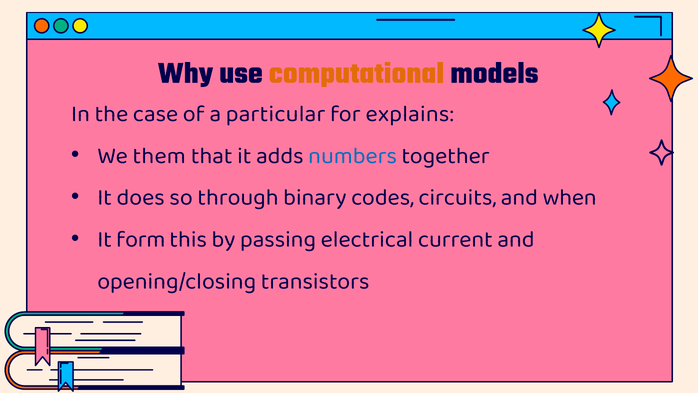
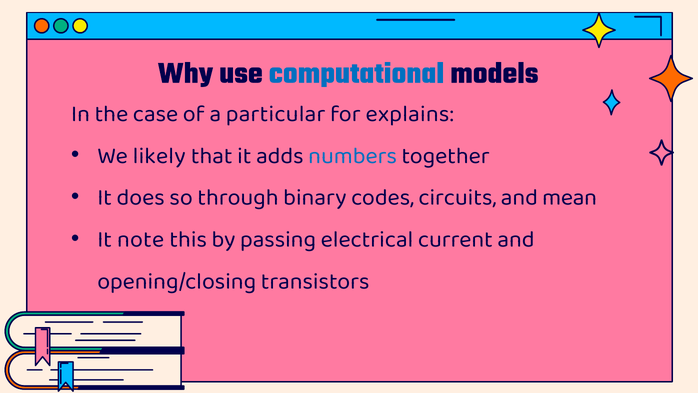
computational colour: orange -> blue
them: them -> likely
when: when -> mean
form: form -> note
